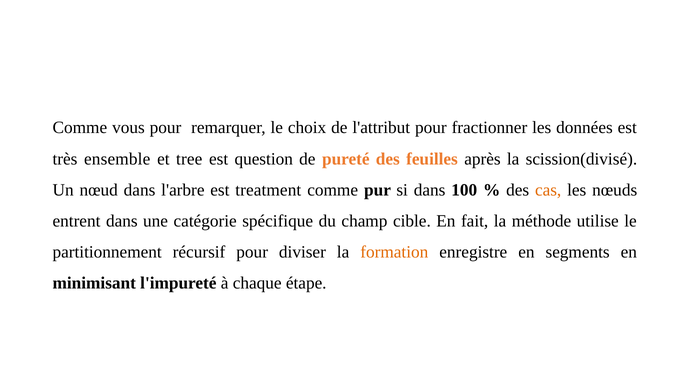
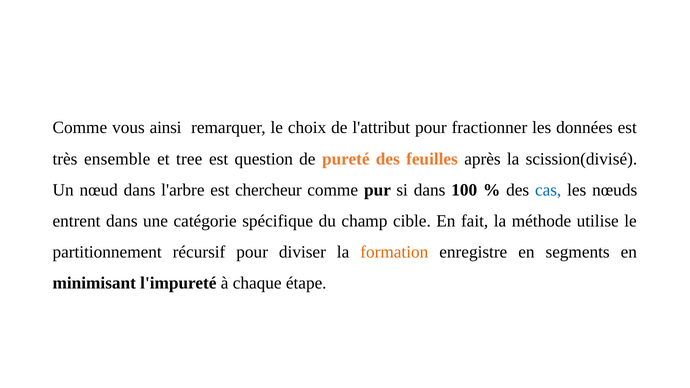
vous pour: pour -> ainsi
treatment: treatment -> chercheur
cas colour: orange -> blue
